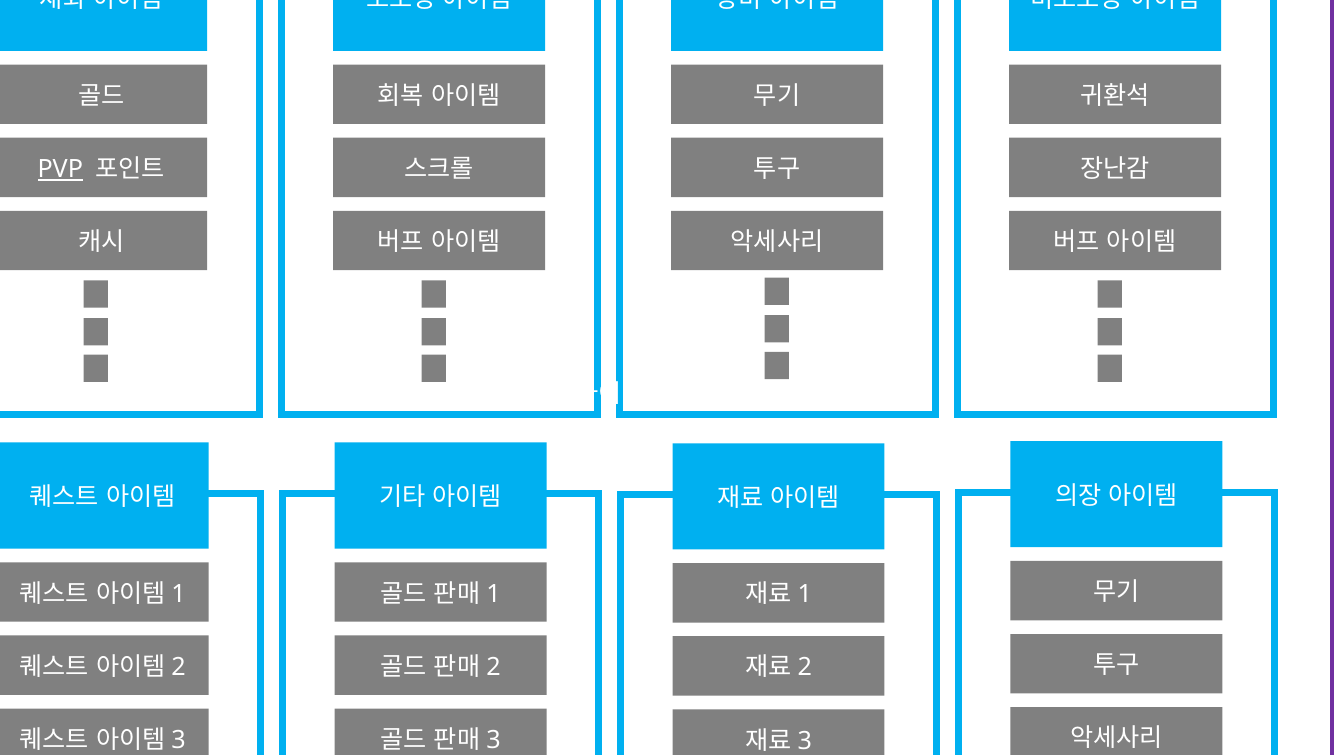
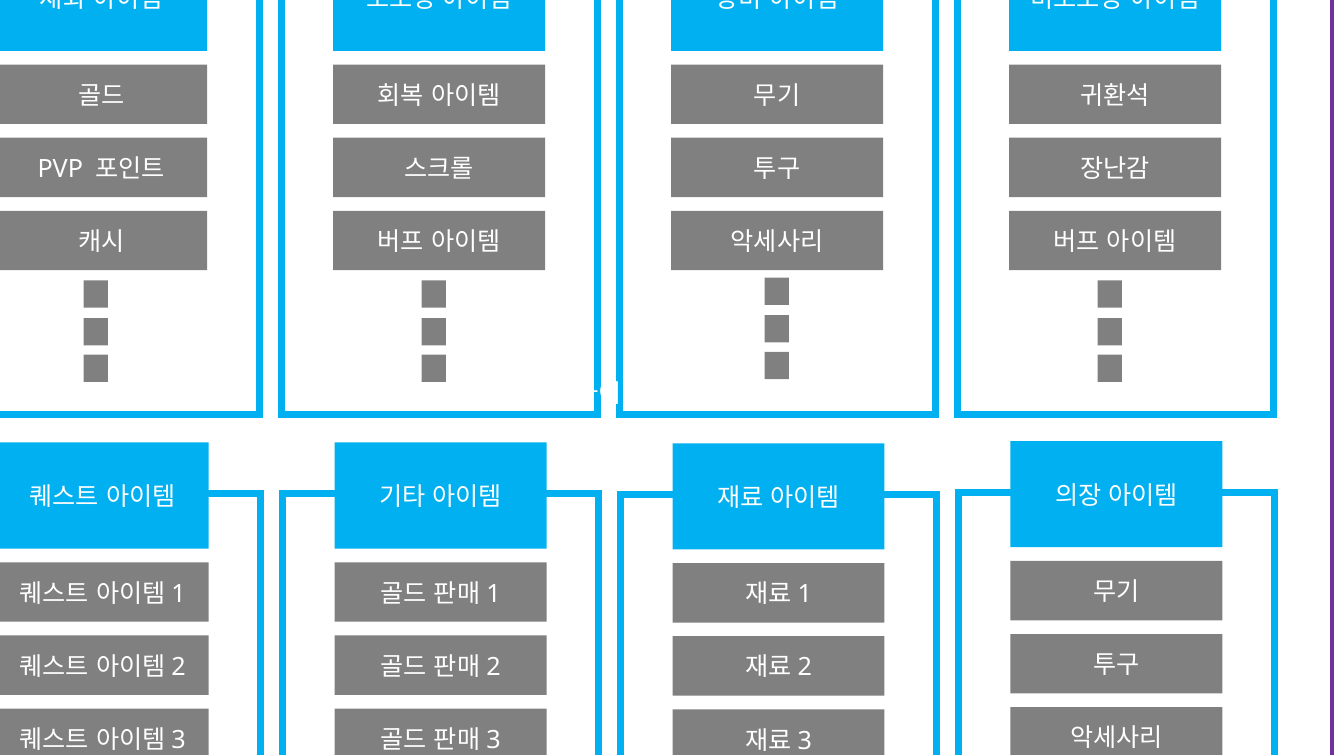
PVP underline: present -> none
